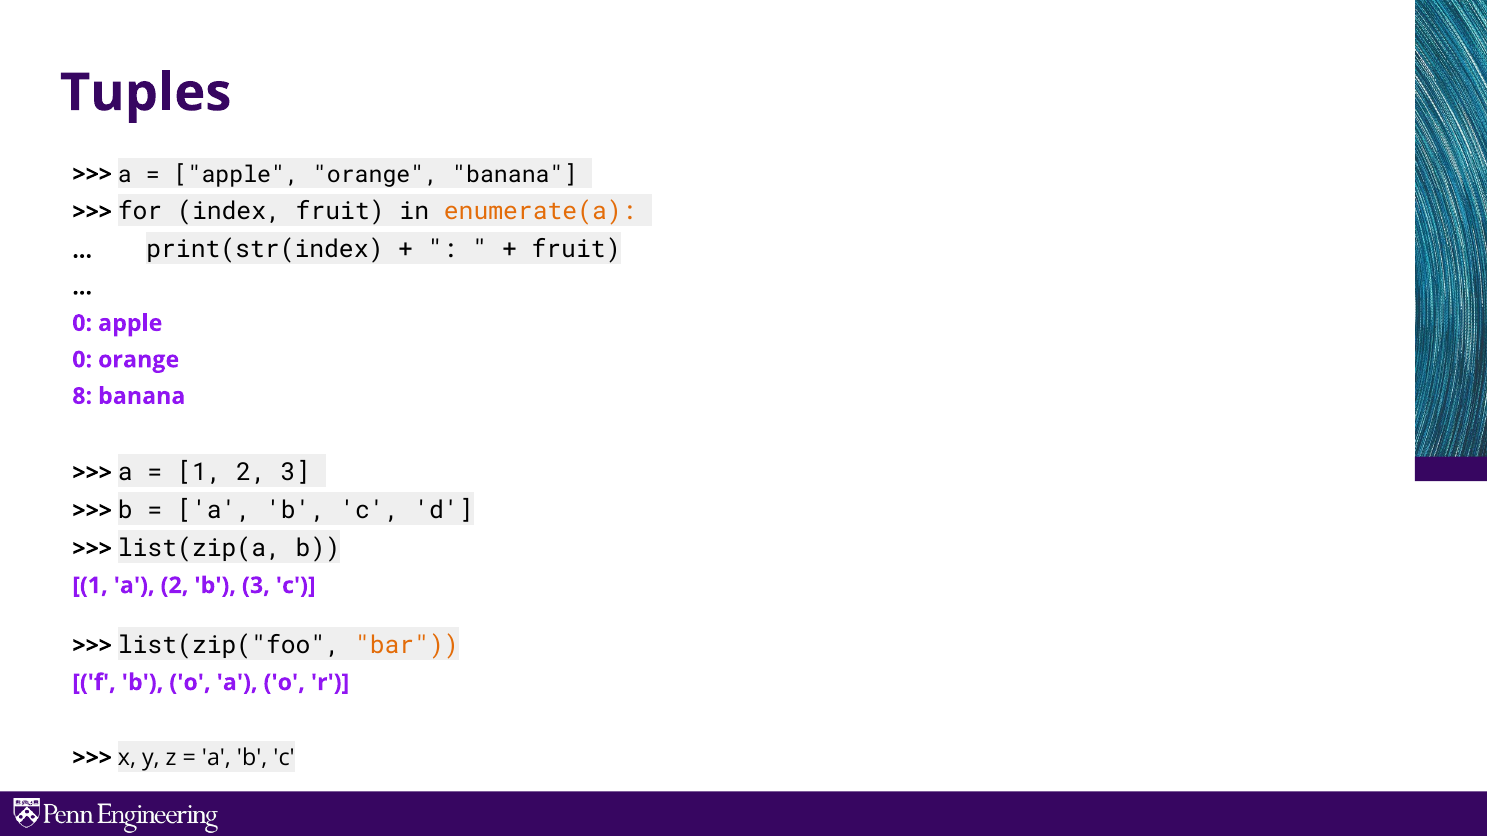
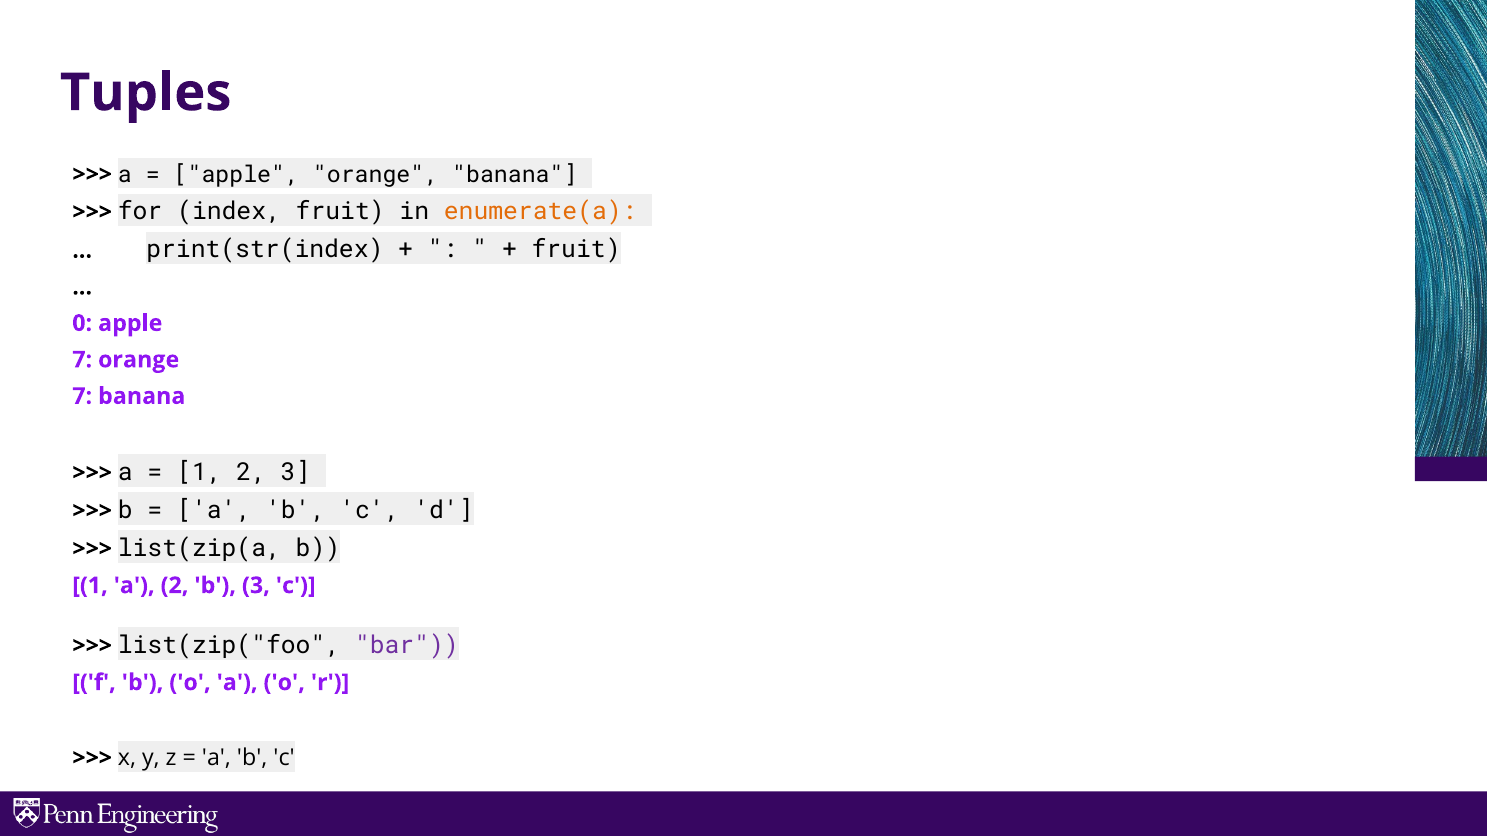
0 at (82, 360): 0 -> 7
8 at (82, 396): 8 -> 7
bar colour: orange -> purple
